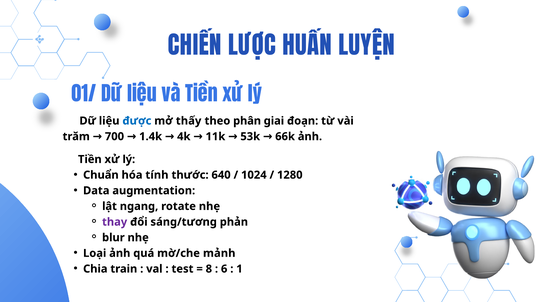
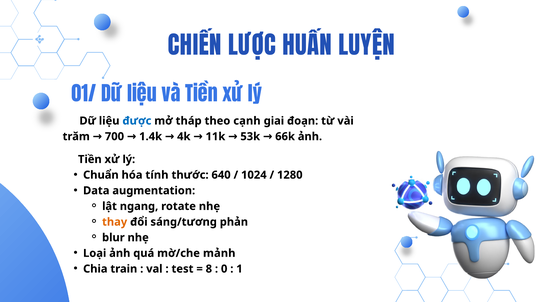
thấy: thấy -> tháp
phân: phân -> cạnh
thay colour: purple -> orange
6: 6 -> 0
